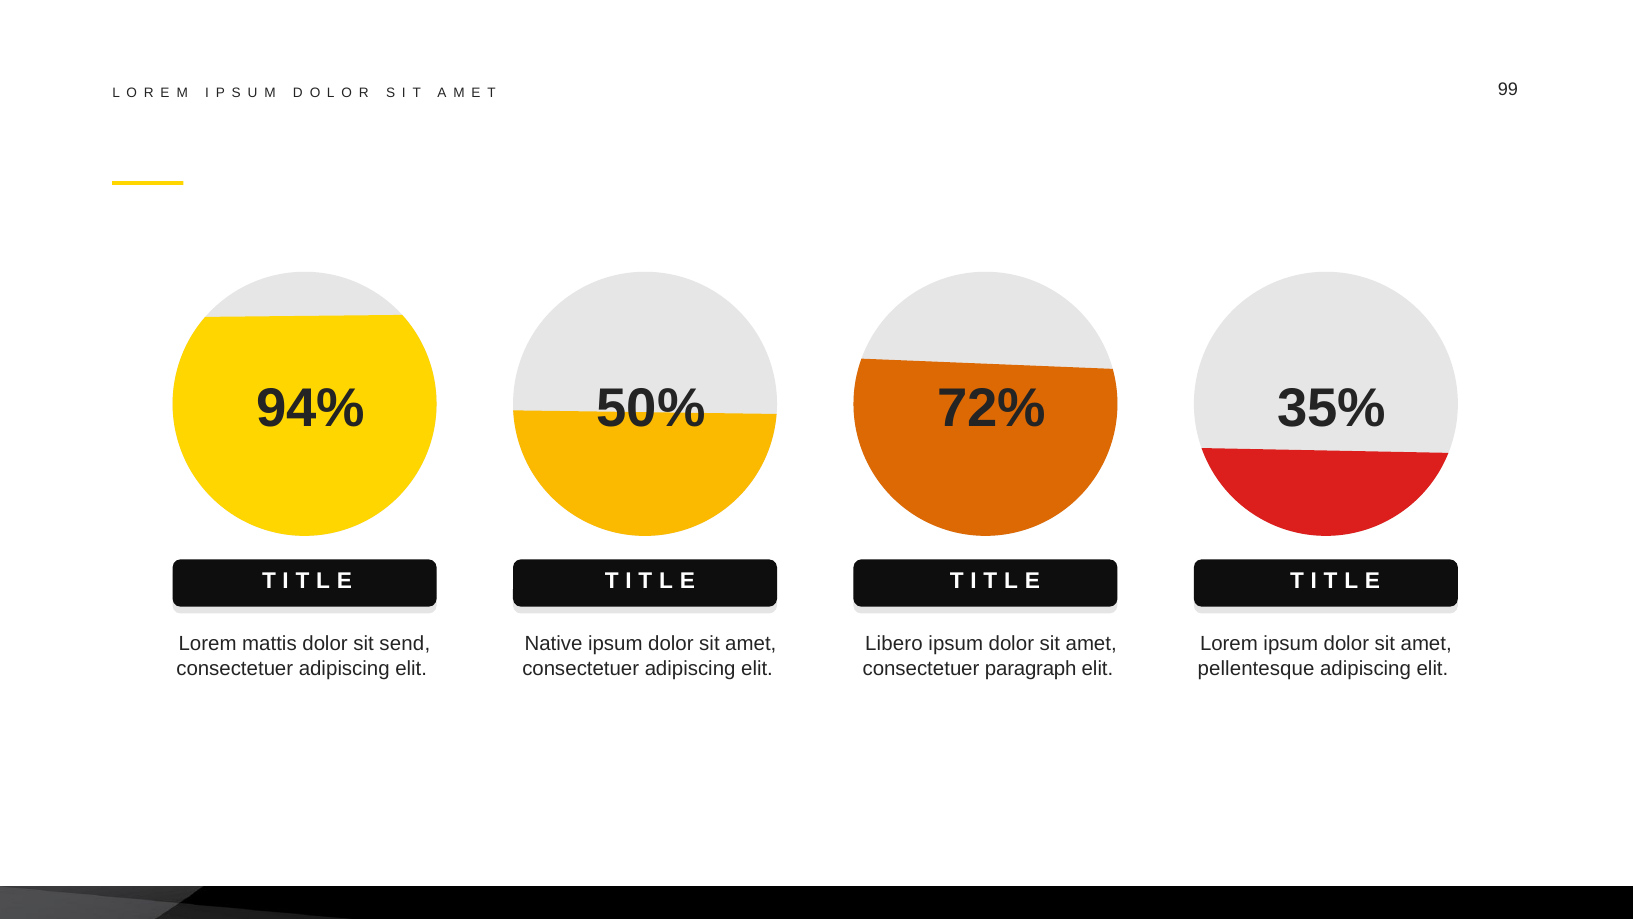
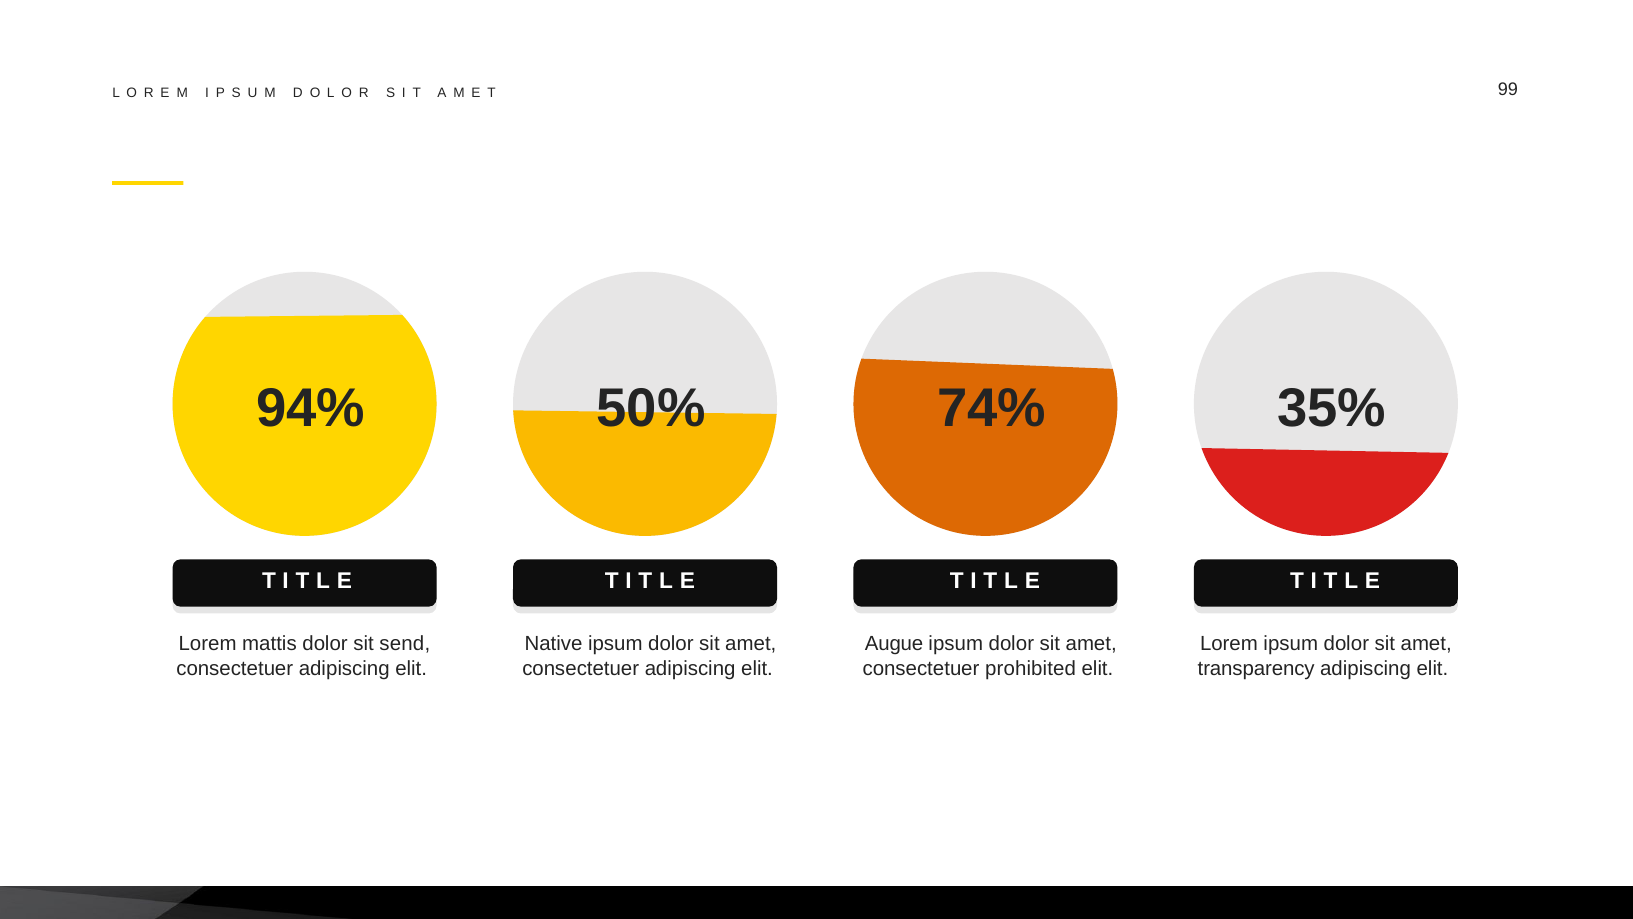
72%: 72% -> 74%
Libero: Libero -> Augue
paragraph: paragraph -> prohibited
pellentesque: pellentesque -> transparency
